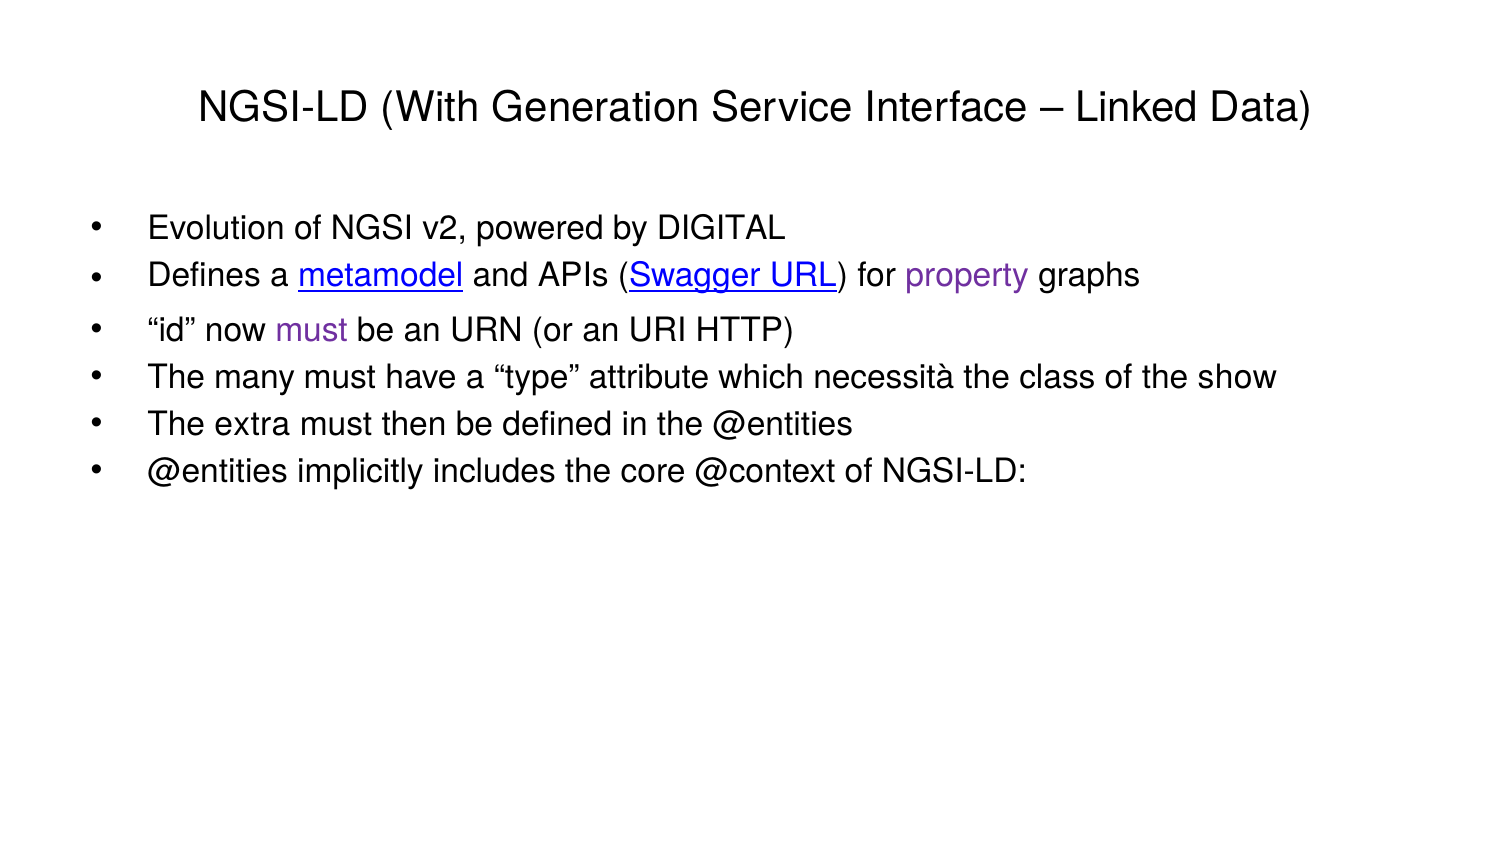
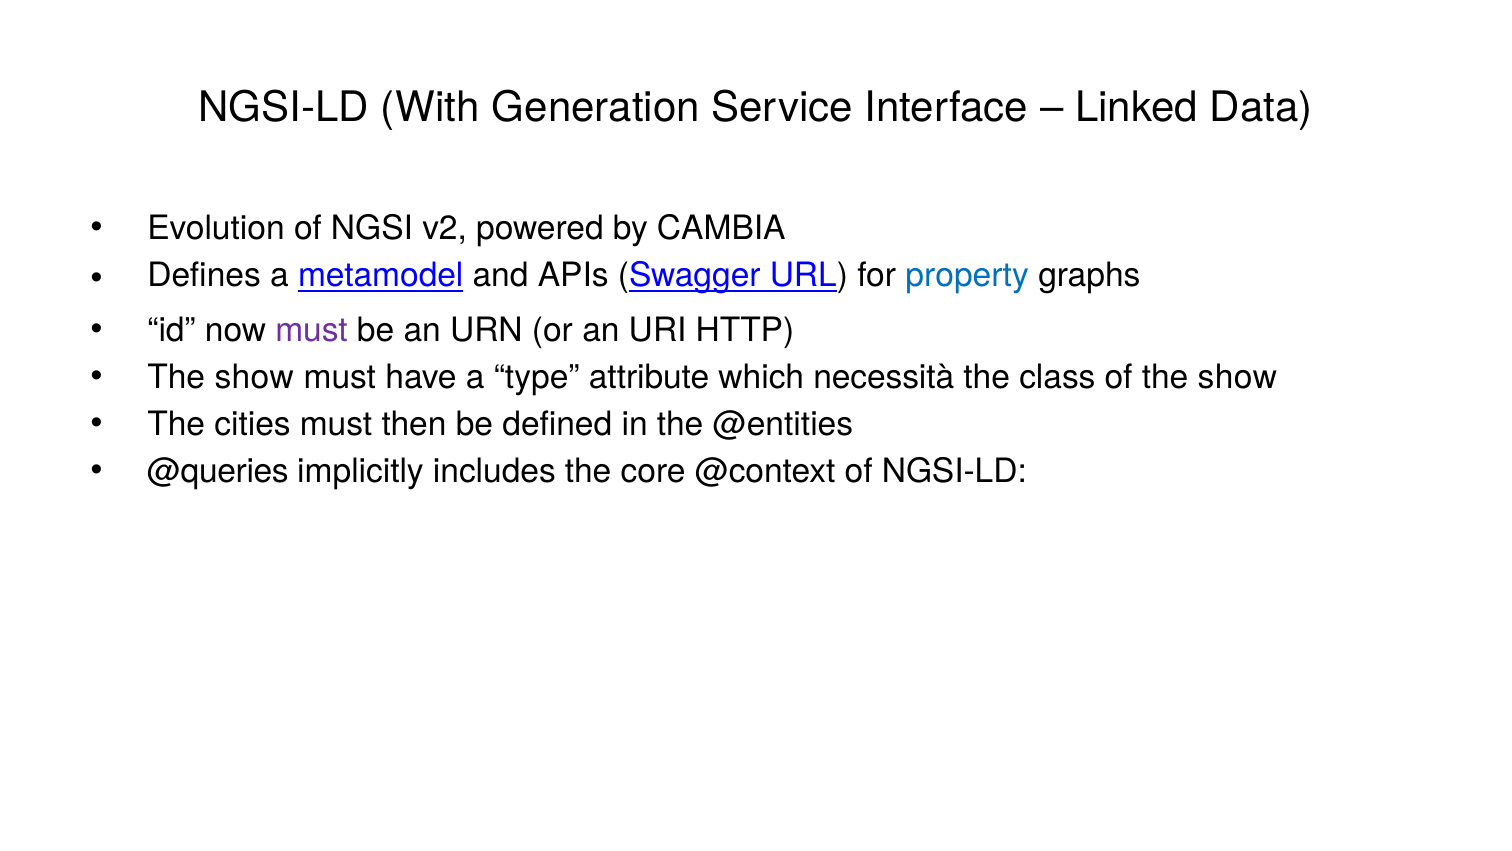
DIGITAL: DIGITAL -> CAMBIA
property colour: purple -> blue
many at (255, 377): many -> show
extra: extra -> cities
@entities at (218, 472): @entities -> @queries
